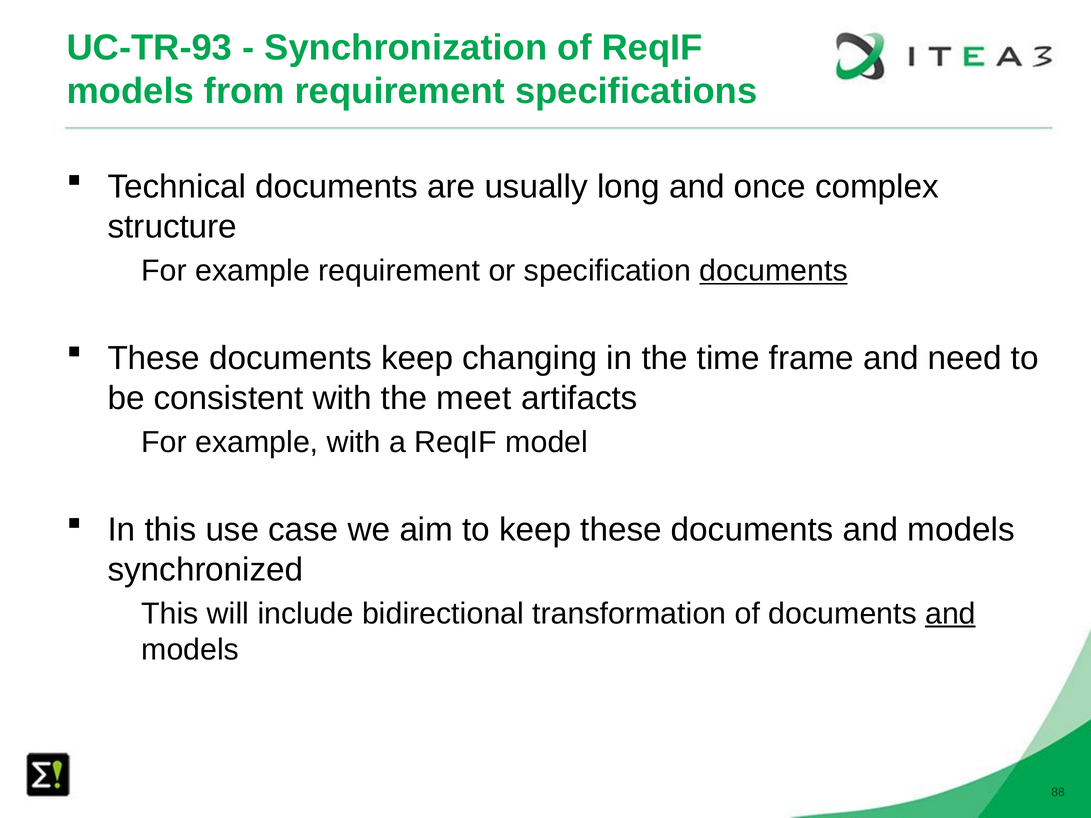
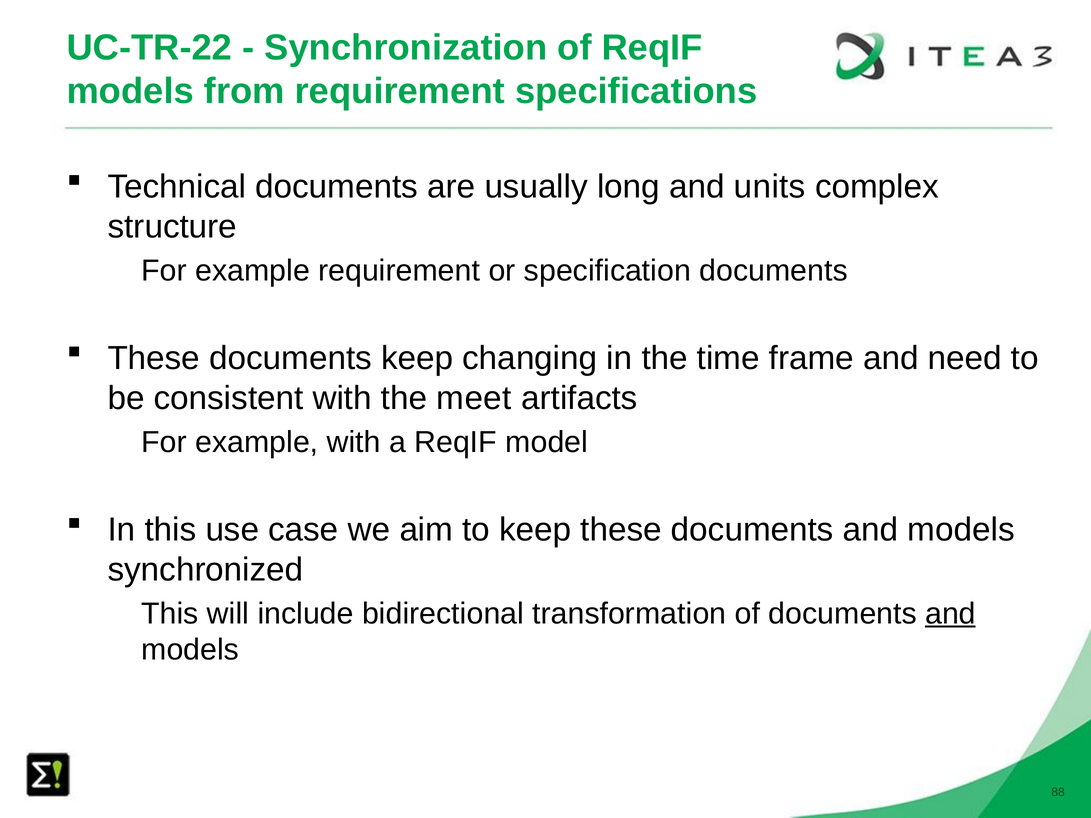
UC-TR-93: UC-TR-93 -> UC-TR-22
once: once -> units
documents at (774, 271) underline: present -> none
